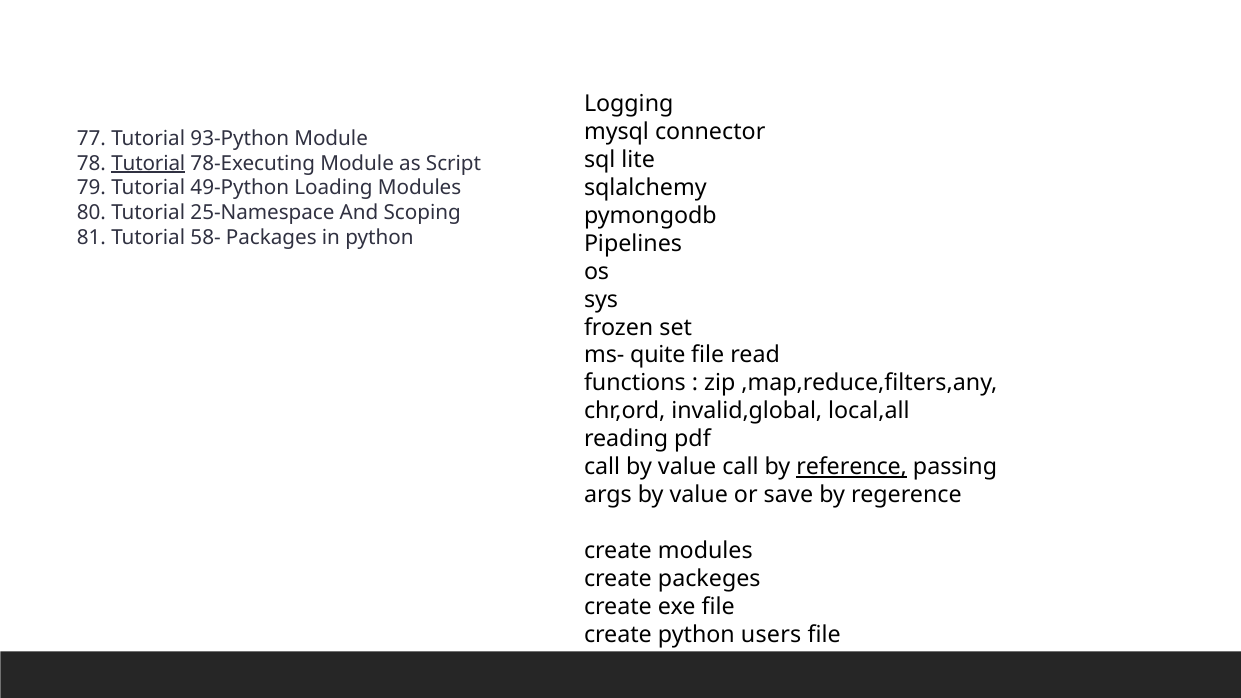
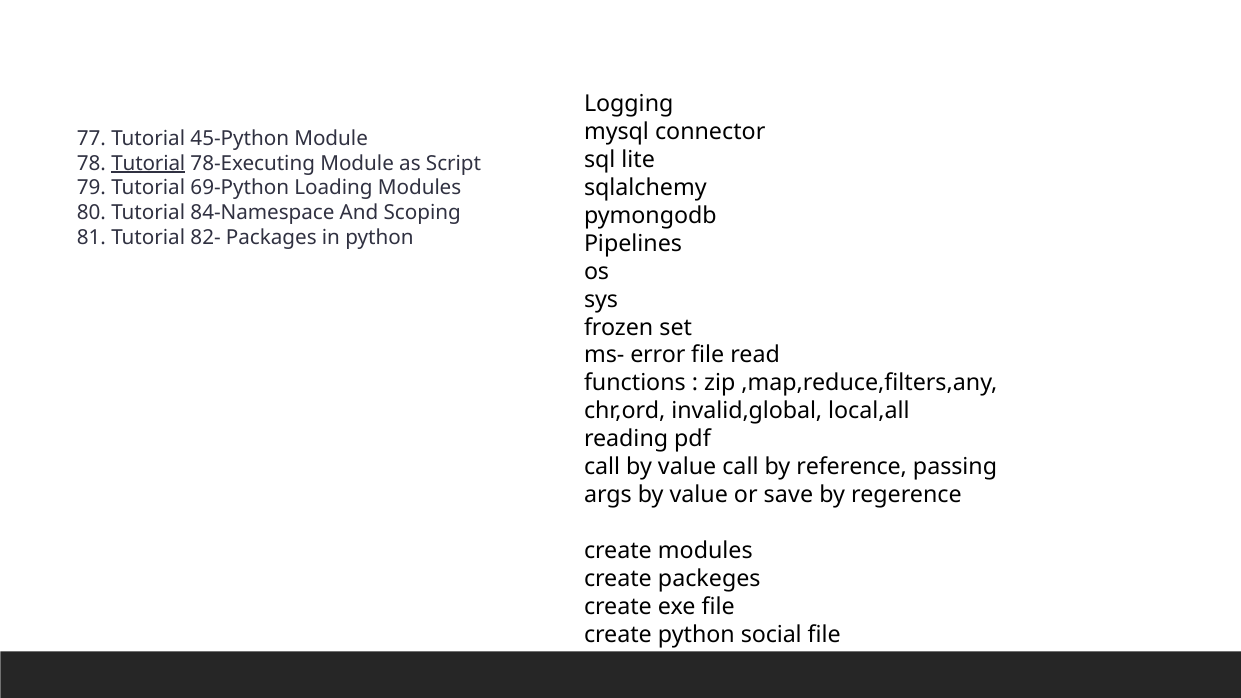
93-Python: 93-Python -> 45-Python
49-Python: 49-Python -> 69-Python
25-Namespace: 25-Namespace -> 84-Namespace
58-: 58- -> 82-
quite: quite -> error
reference underline: present -> none
users: users -> social
